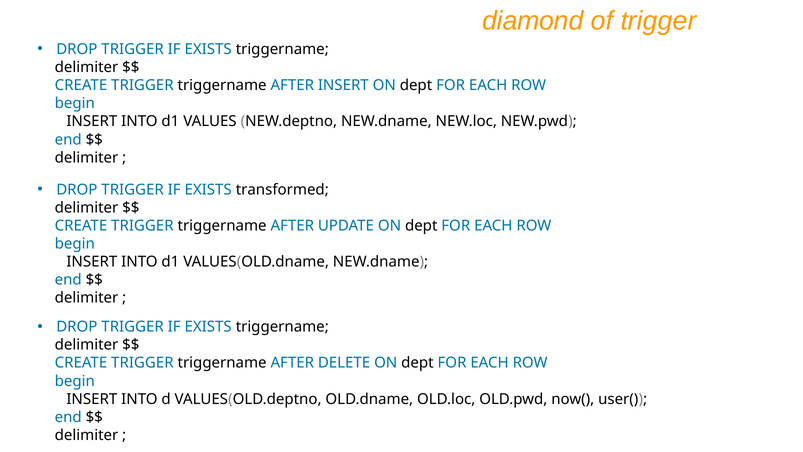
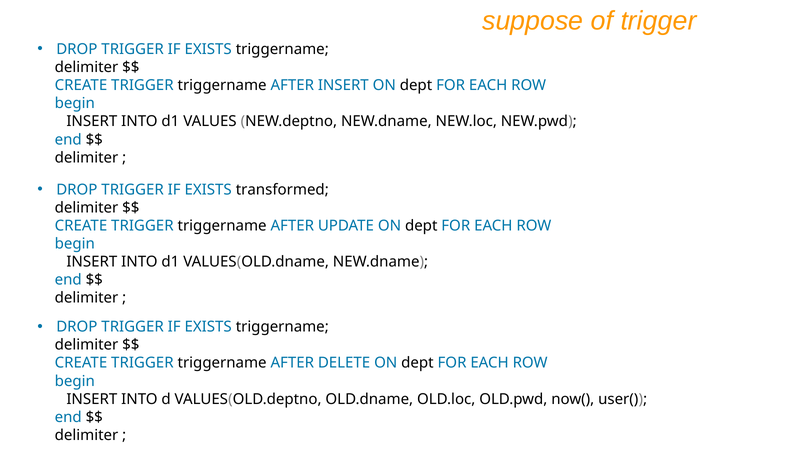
diamond: diamond -> suppose
